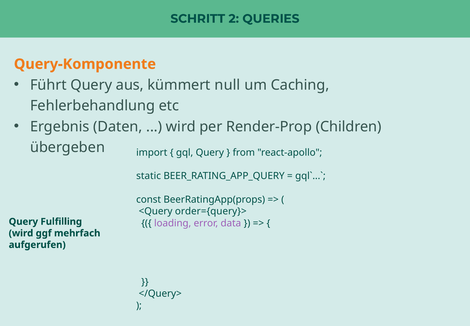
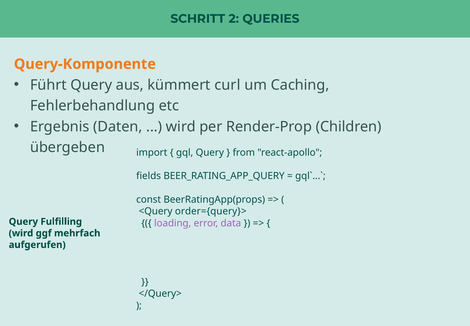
null: null -> curl
static: static -> fields
